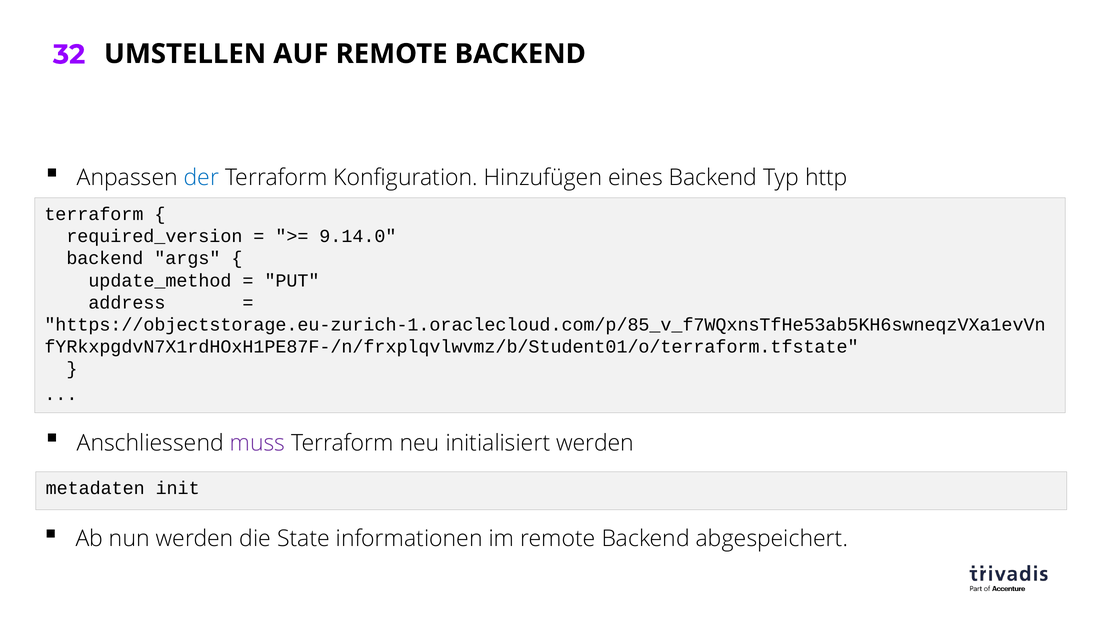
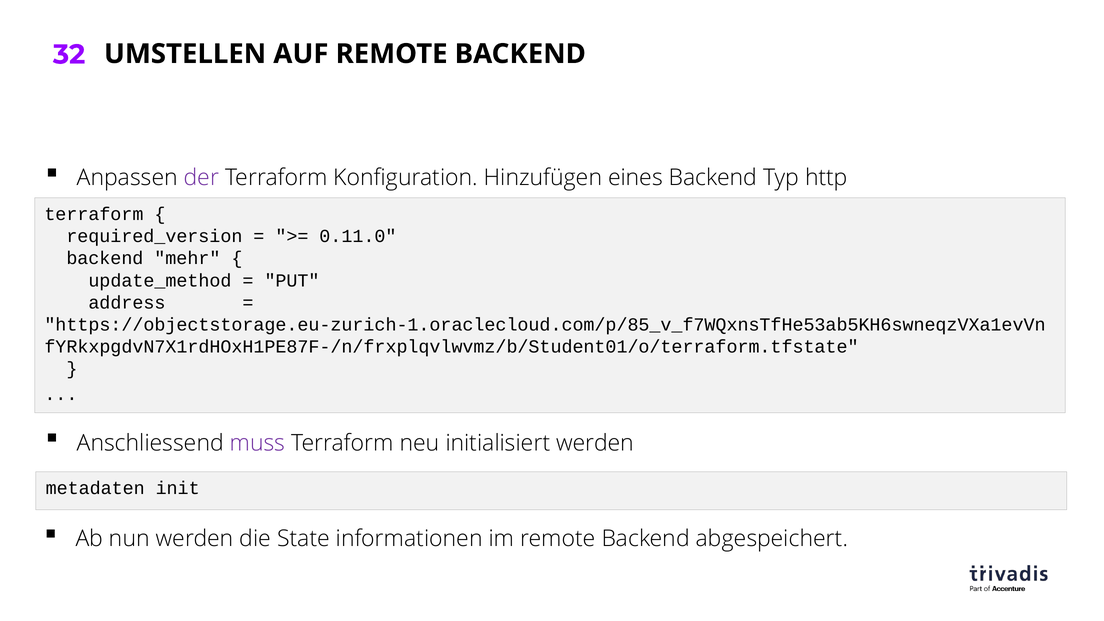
der colour: blue -> purple
9.14.0: 9.14.0 -> 0.11.0
args: args -> mehr
